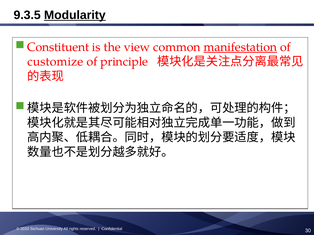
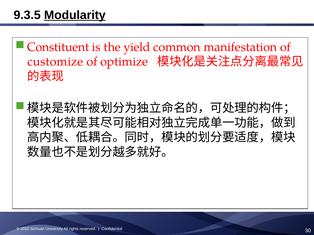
view: view -> yield
manifestation underline: present -> none
principle: principle -> optimize
